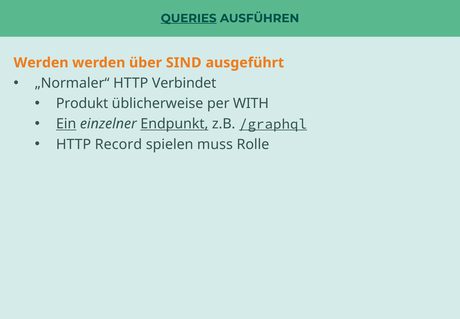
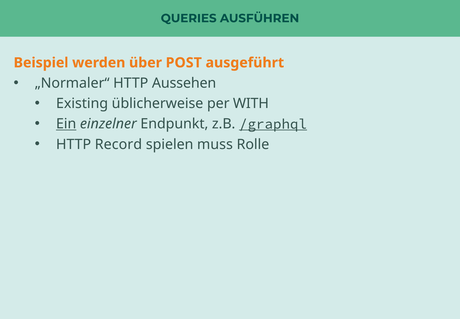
QUERIES underline: present -> none
Werden at (41, 63): Werden -> Beispiel
SIND: SIND -> POST
Verbindet: Verbindet -> Aussehen
Produkt: Produkt -> Existing
Endpunkt underline: present -> none
